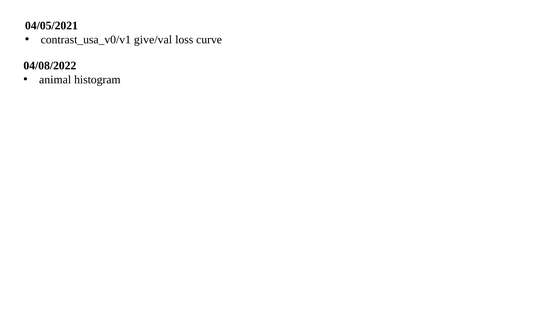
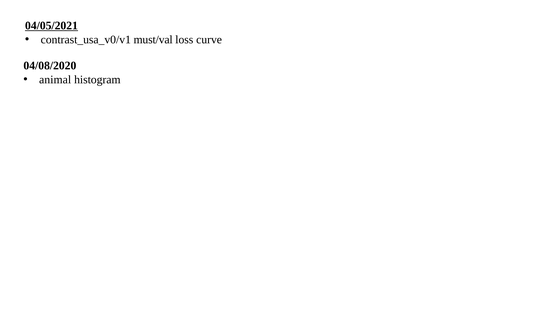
04/05/2021 underline: none -> present
give/val: give/val -> must/val
04/08/2022: 04/08/2022 -> 04/08/2020
